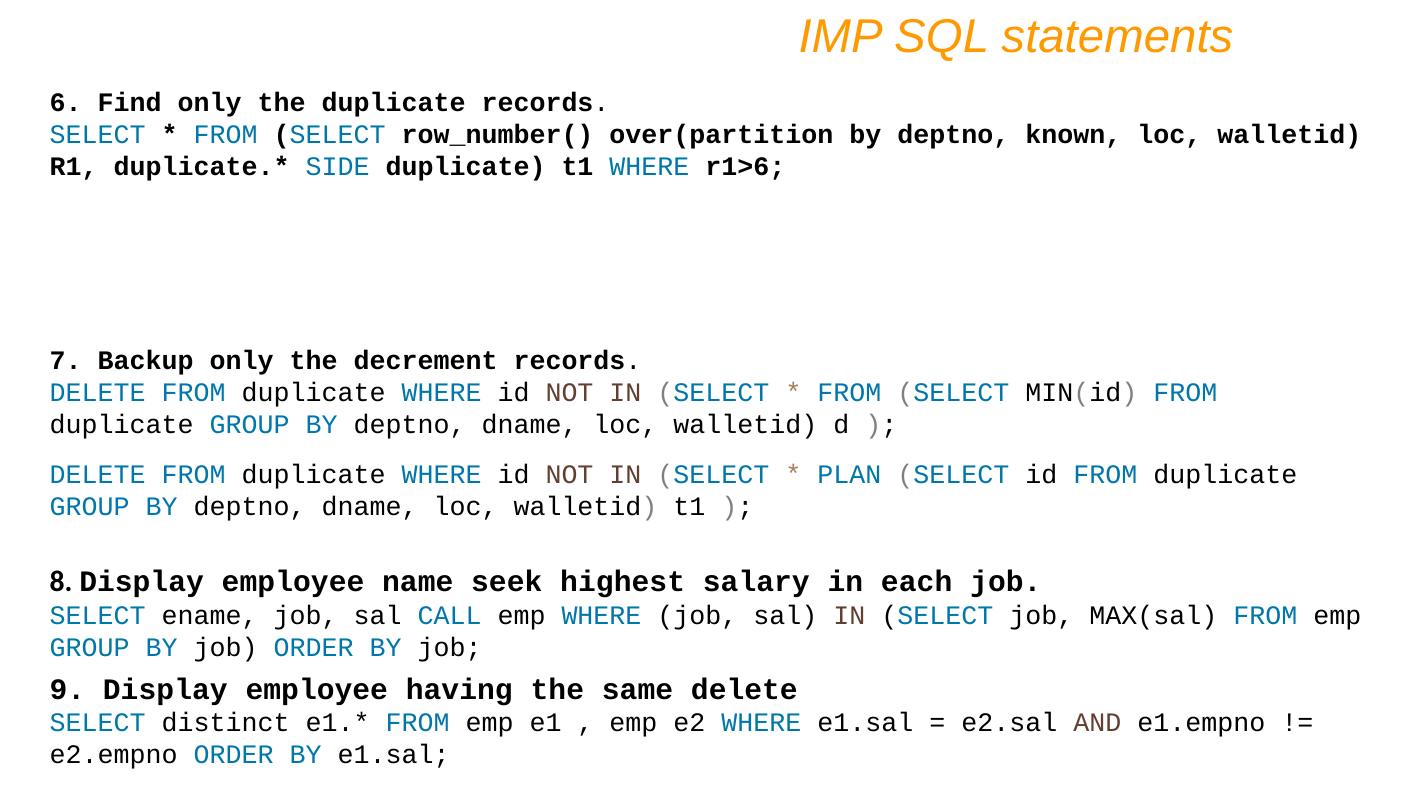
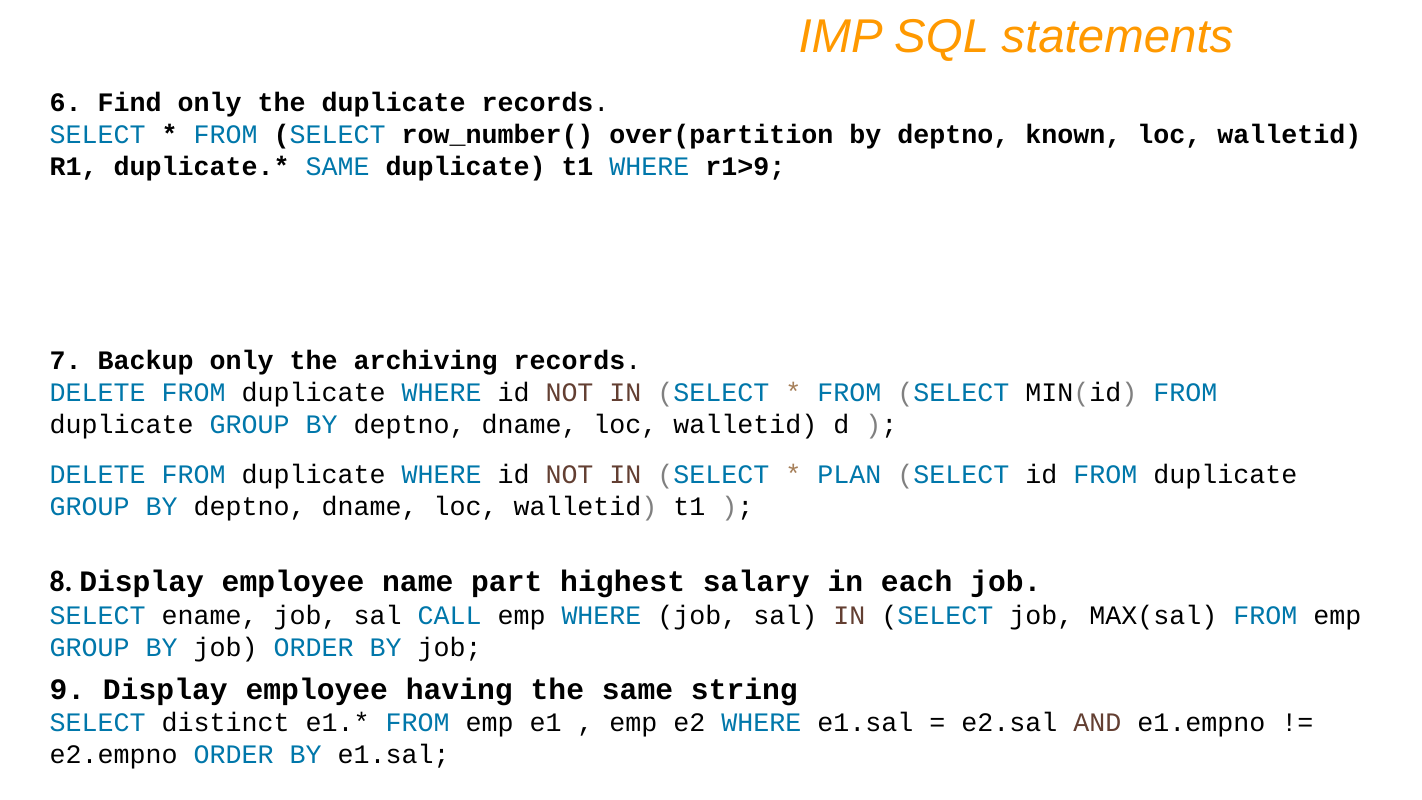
SIDE at (338, 167): SIDE -> SAME
r1>6: r1>6 -> r1>9
decrement: decrement -> archiving
seek: seek -> part
same delete: delete -> string
